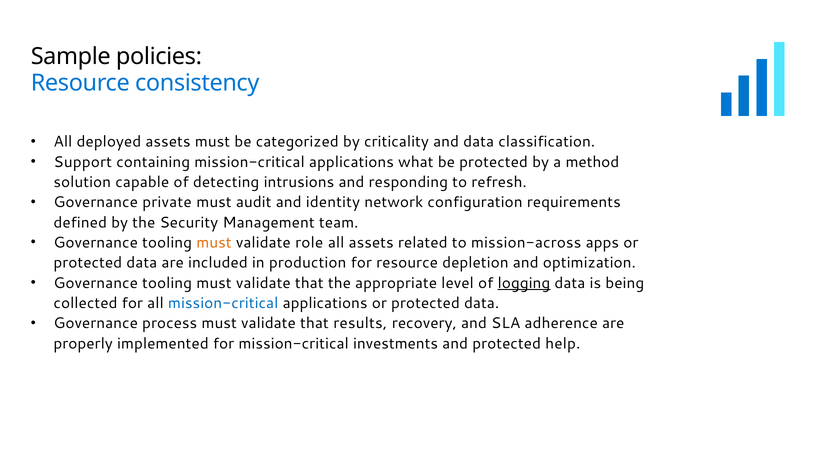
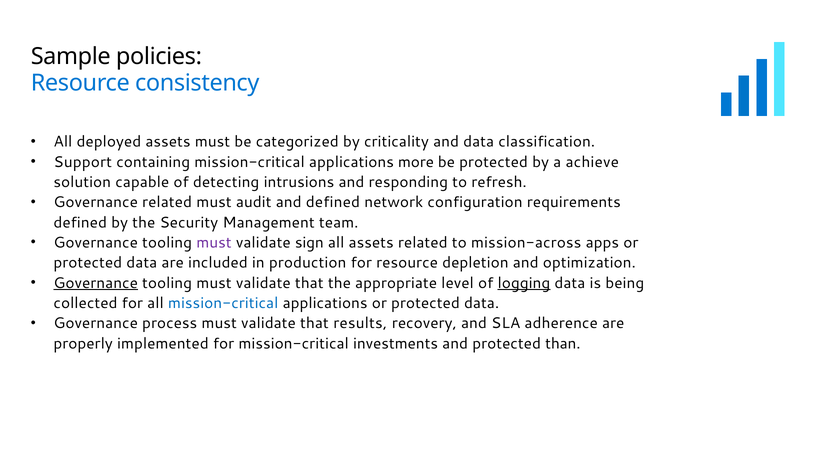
what: what -> more
method: method -> achieve
Governance private: private -> related
and identity: identity -> defined
must at (214, 243) colour: orange -> purple
role: role -> sign
Governance at (96, 283) underline: none -> present
help: help -> than
